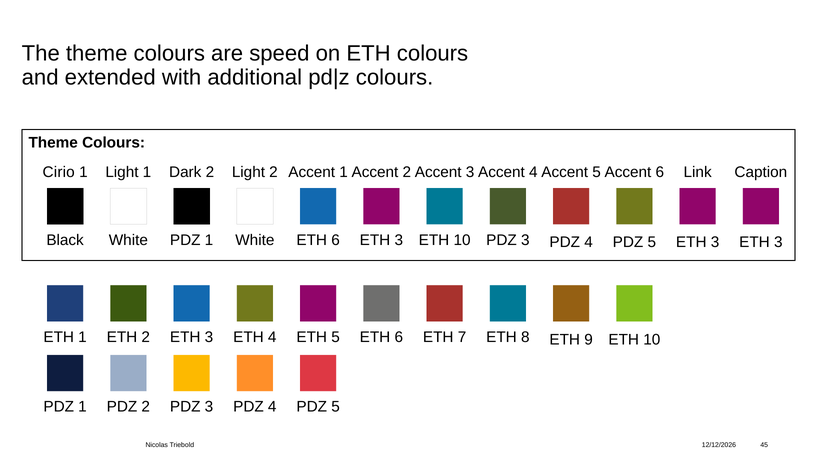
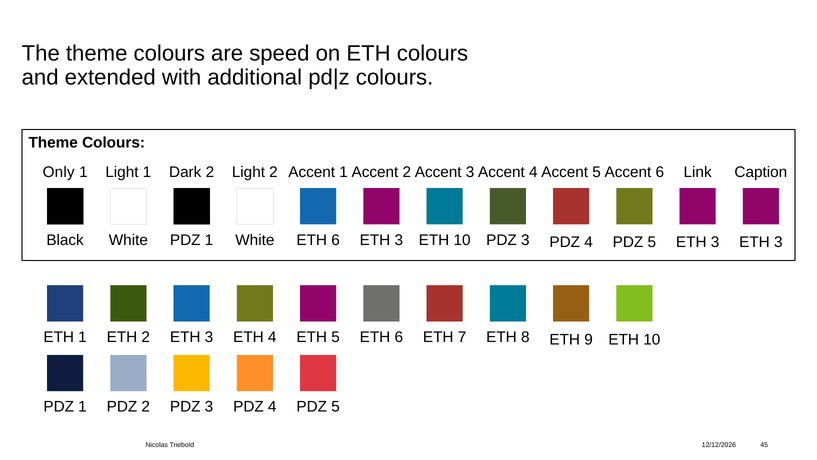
Cirio: Cirio -> Only
